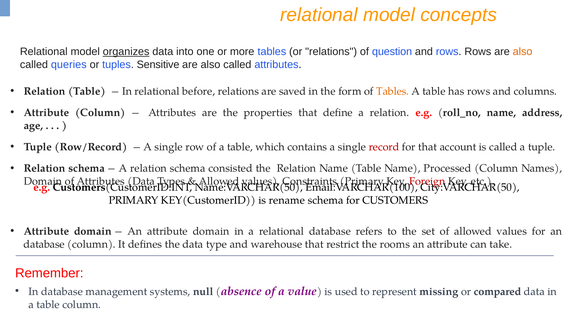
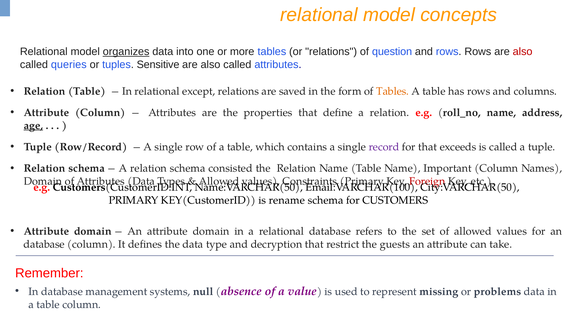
also at (523, 52) colour: orange -> red
before: before -> except
age underline: none -> present
record colour: red -> purple
account: account -> exceeds
Processed: Processed -> Important
warehouse: warehouse -> decryption
rooms: rooms -> guests
compared: compared -> problems
